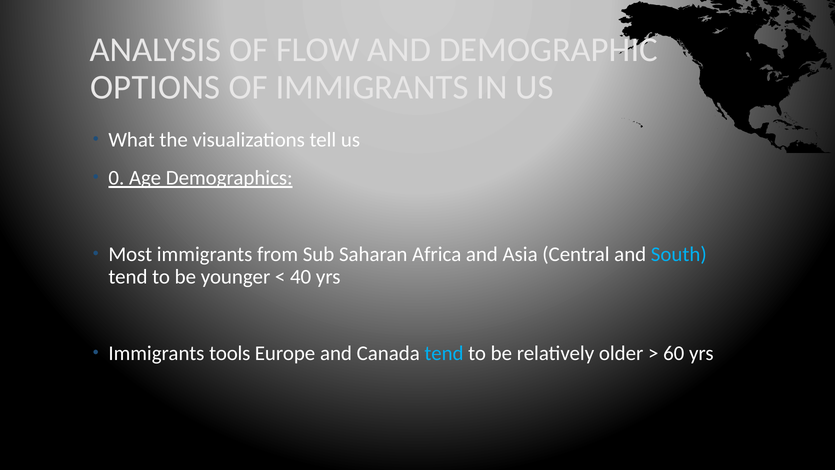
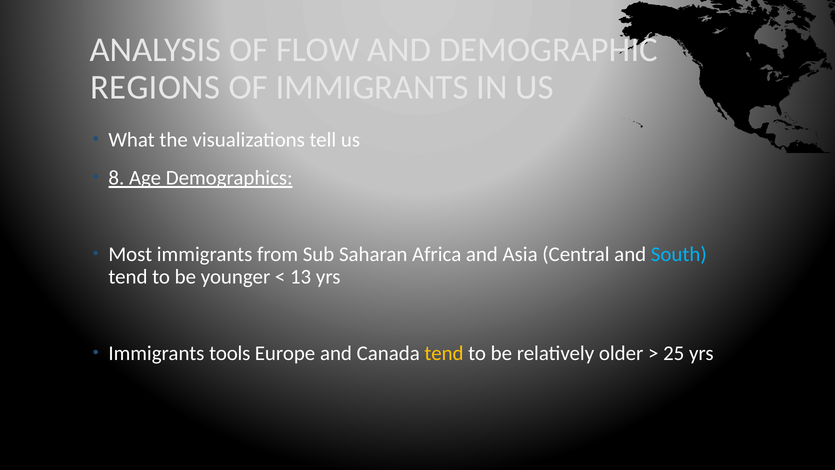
OPTIONS: OPTIONS -> REGIONS
0: 0 -> 8
40: 40 -> 13
tend at (444, 353) colour: light blue -> yellow
60: 60 -> 25
